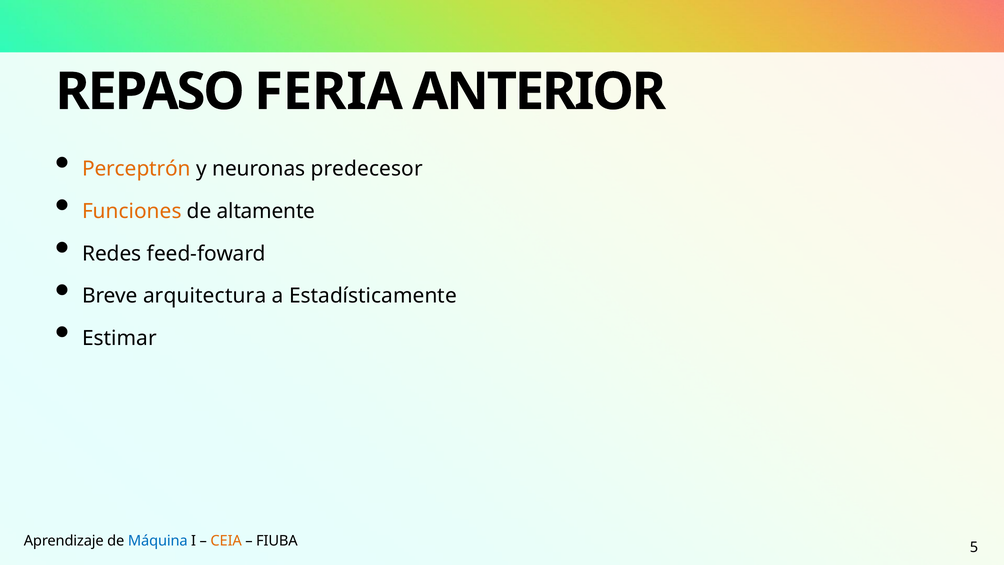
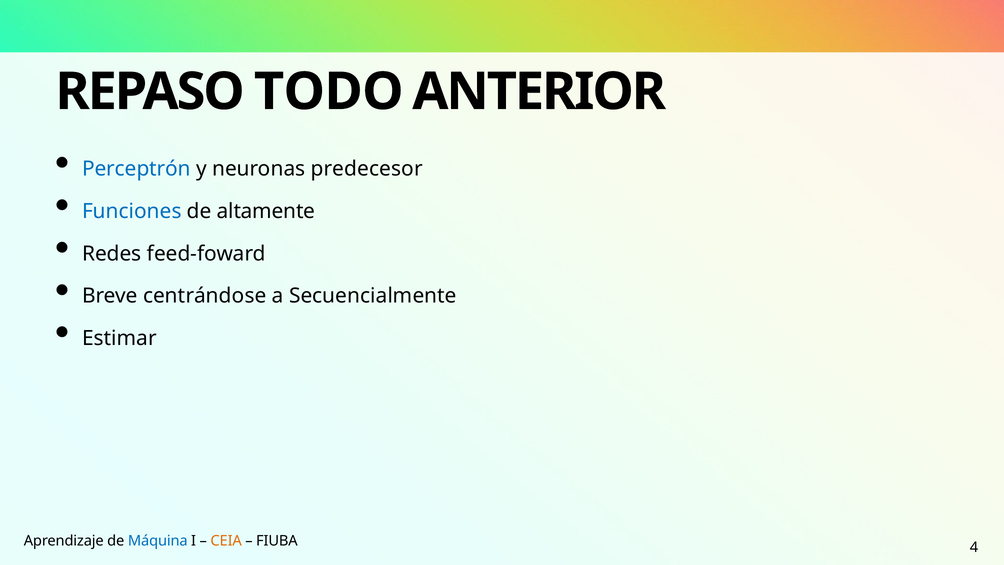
FERIA: FERIA -> TODO
Perceptrón colour: orange -> blue
Funciones colour: orange -> blue
arquitectura: arquitectura -> centrándose
Estadísticamente: Estadísticamente -> Secuencialmente
5: 5 -> 4
